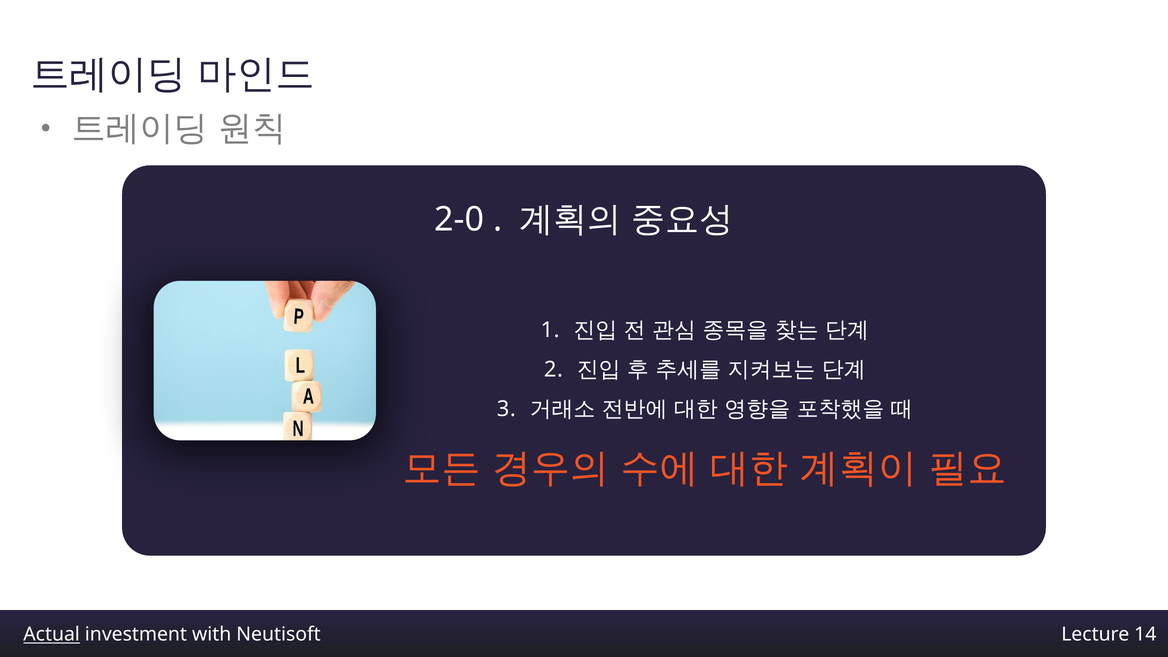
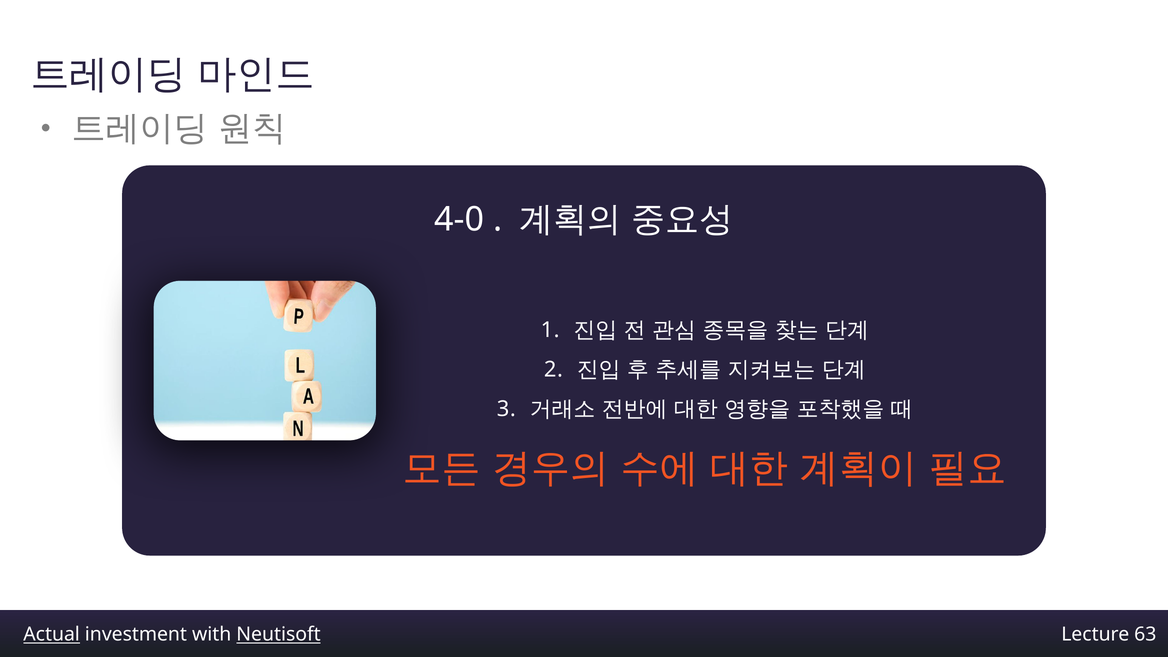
2-0: 2-0 -> 4-0
Neutisoft underline: none -> present
14: 14 -> 63
